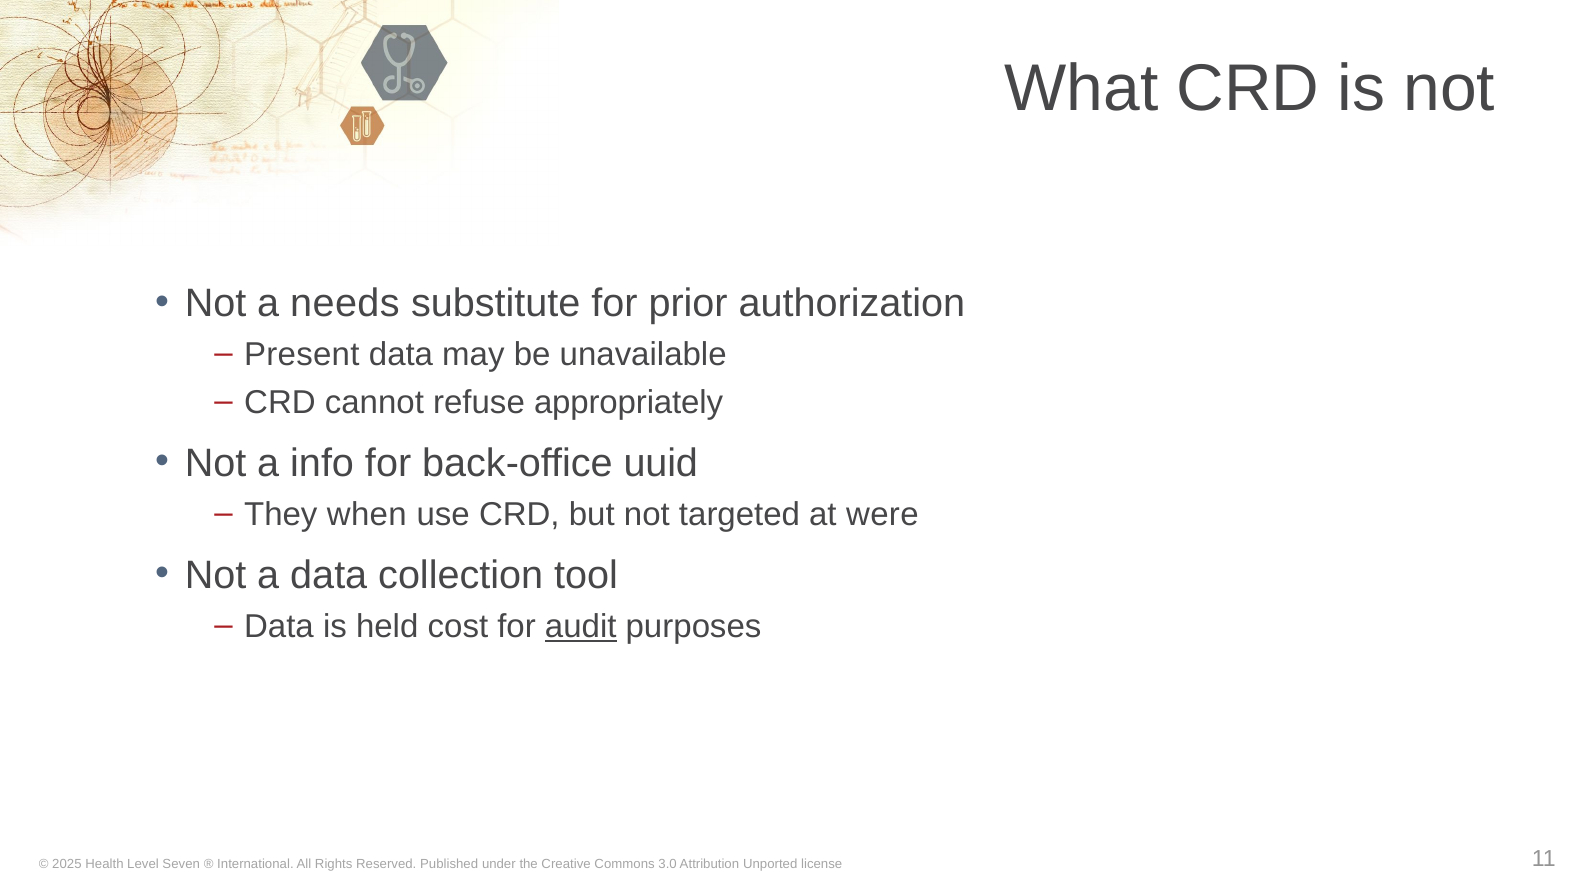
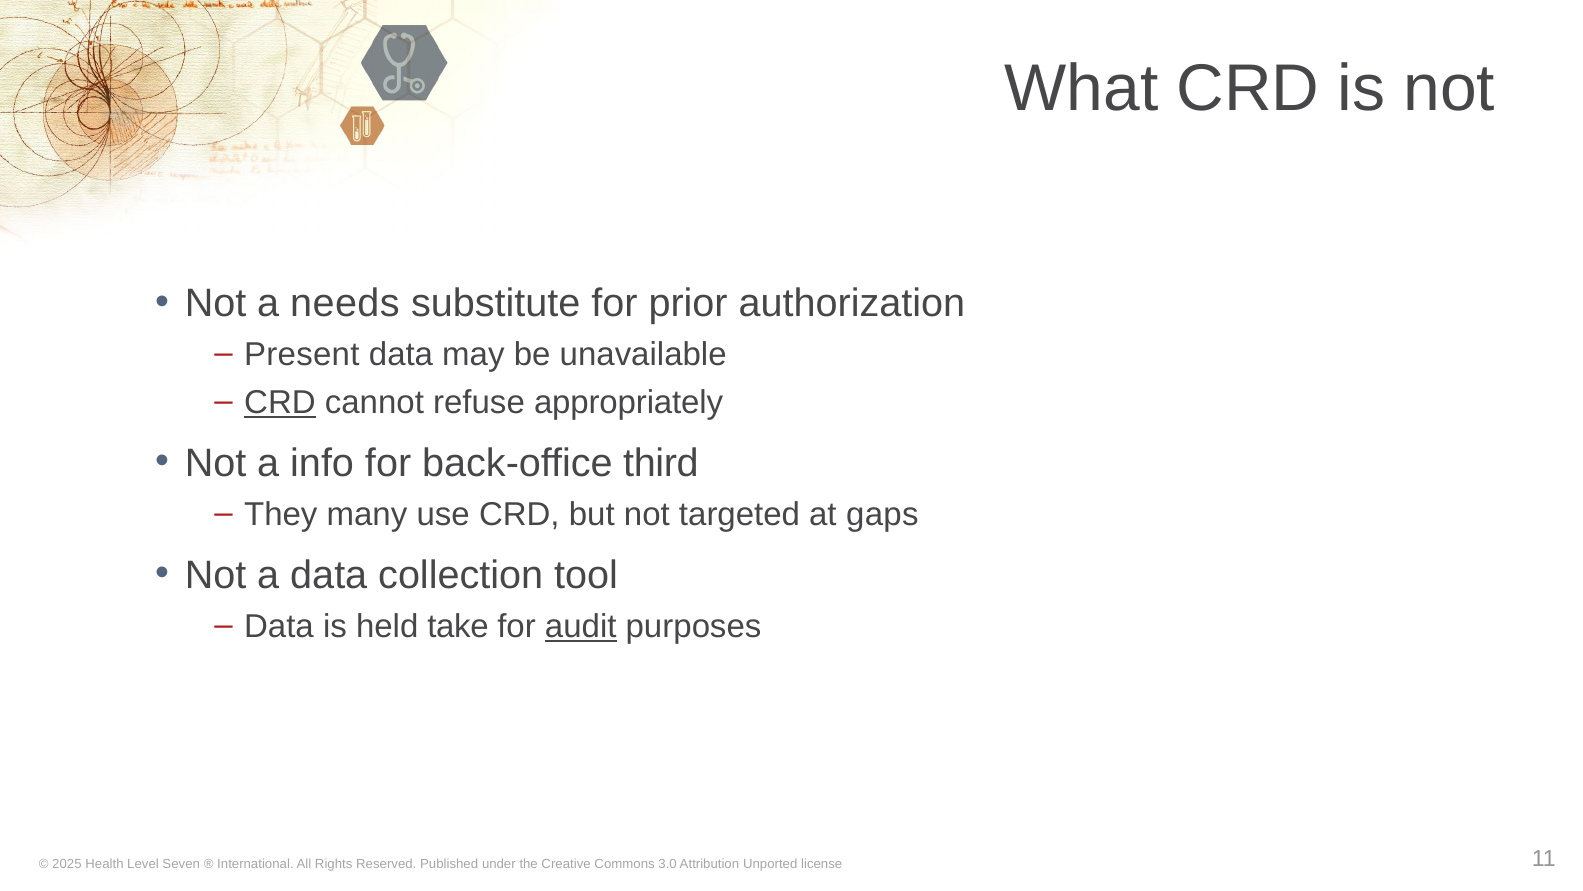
CRD at (280, 402) underline: none -> present
uuid: uuid -> third
when: when -> many
were: were -> gaps
cost: cost -> take
